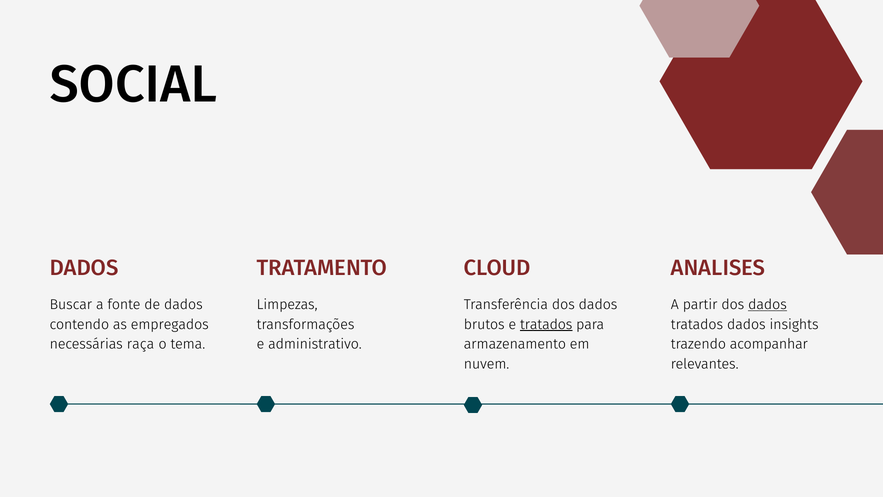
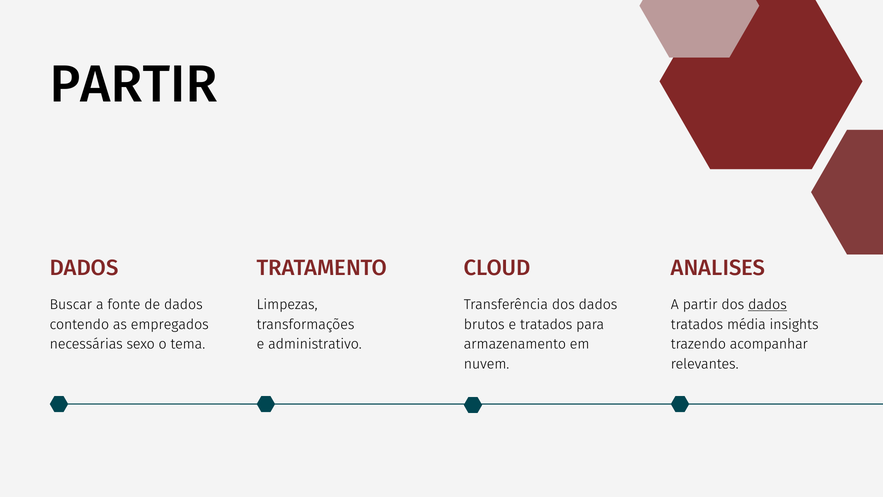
SOCIAL at (133, 85): SOCIAL -> PARTIR
tratados at (546, 324) underline: present -> none
tratados dados: dados -> média
raça: raça -> sexo
